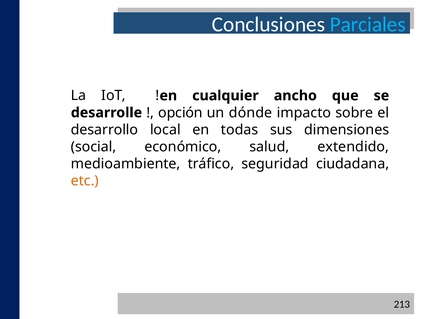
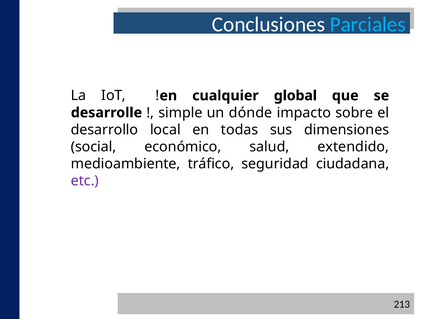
ancho: ancho -> global
opción: opción -> simple
etc colour: orange -> purple
